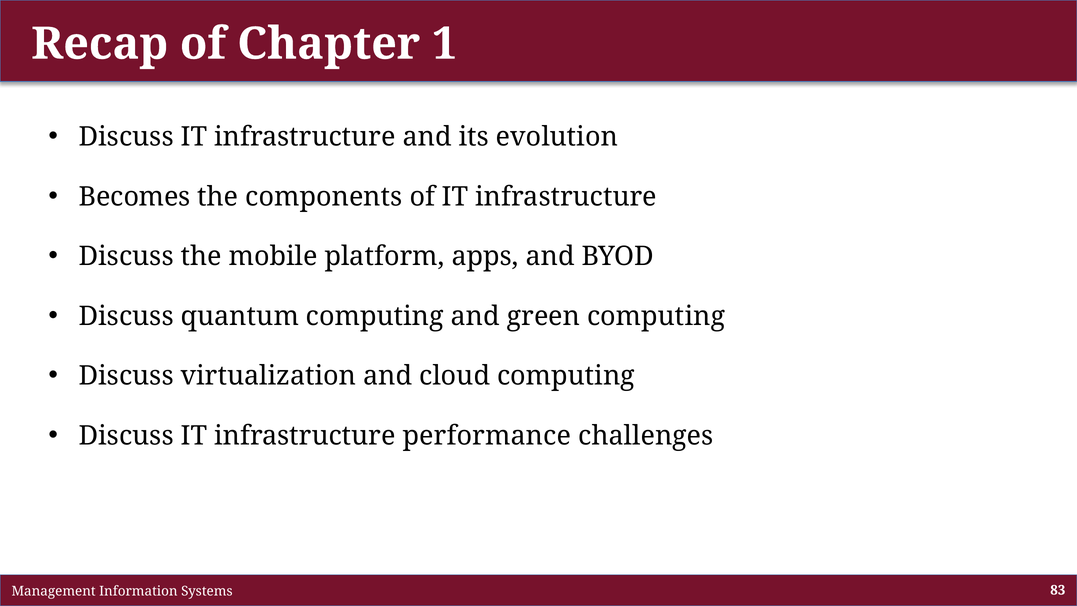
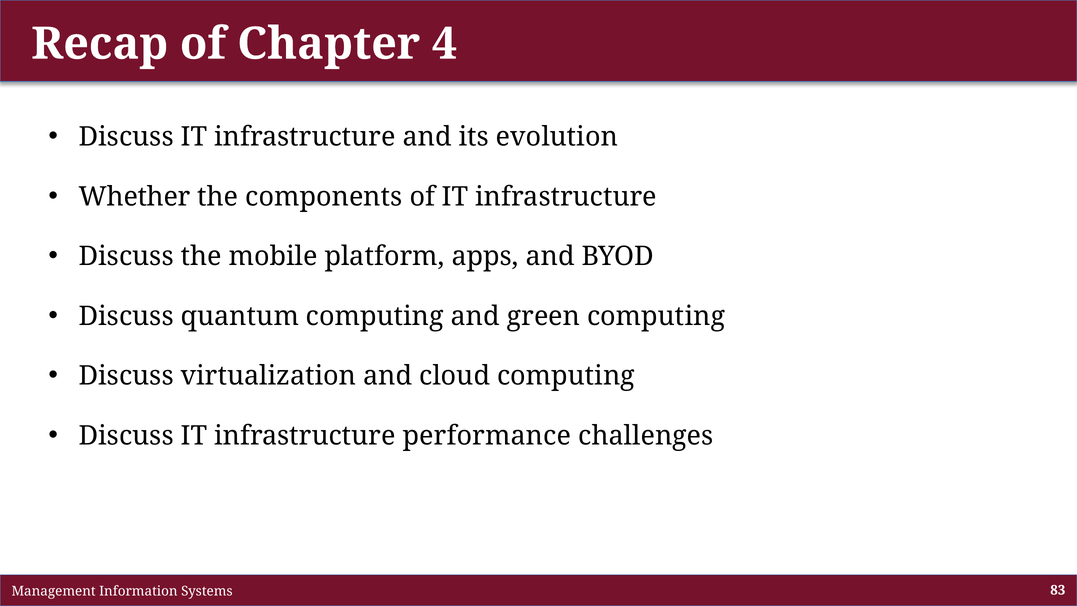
1: 1 -> 4
Becomes: Becomes -> Whether
